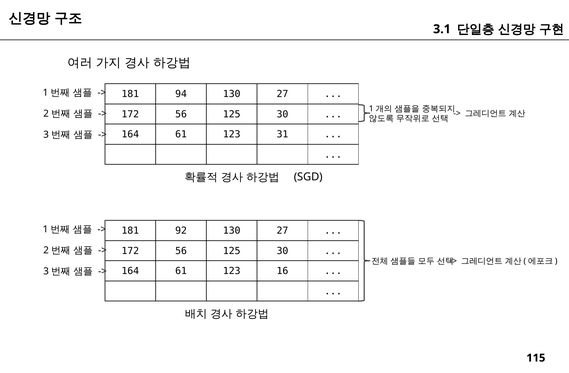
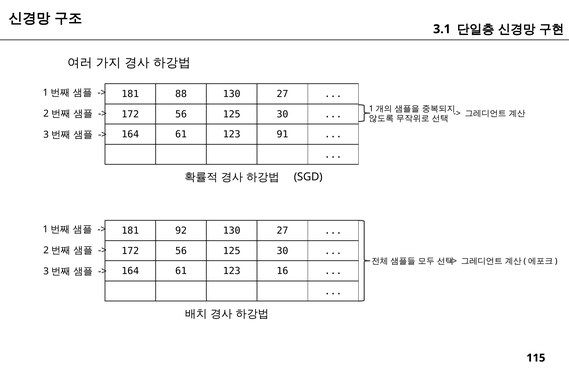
94: 94 -> 88
31: 31 -> 91
